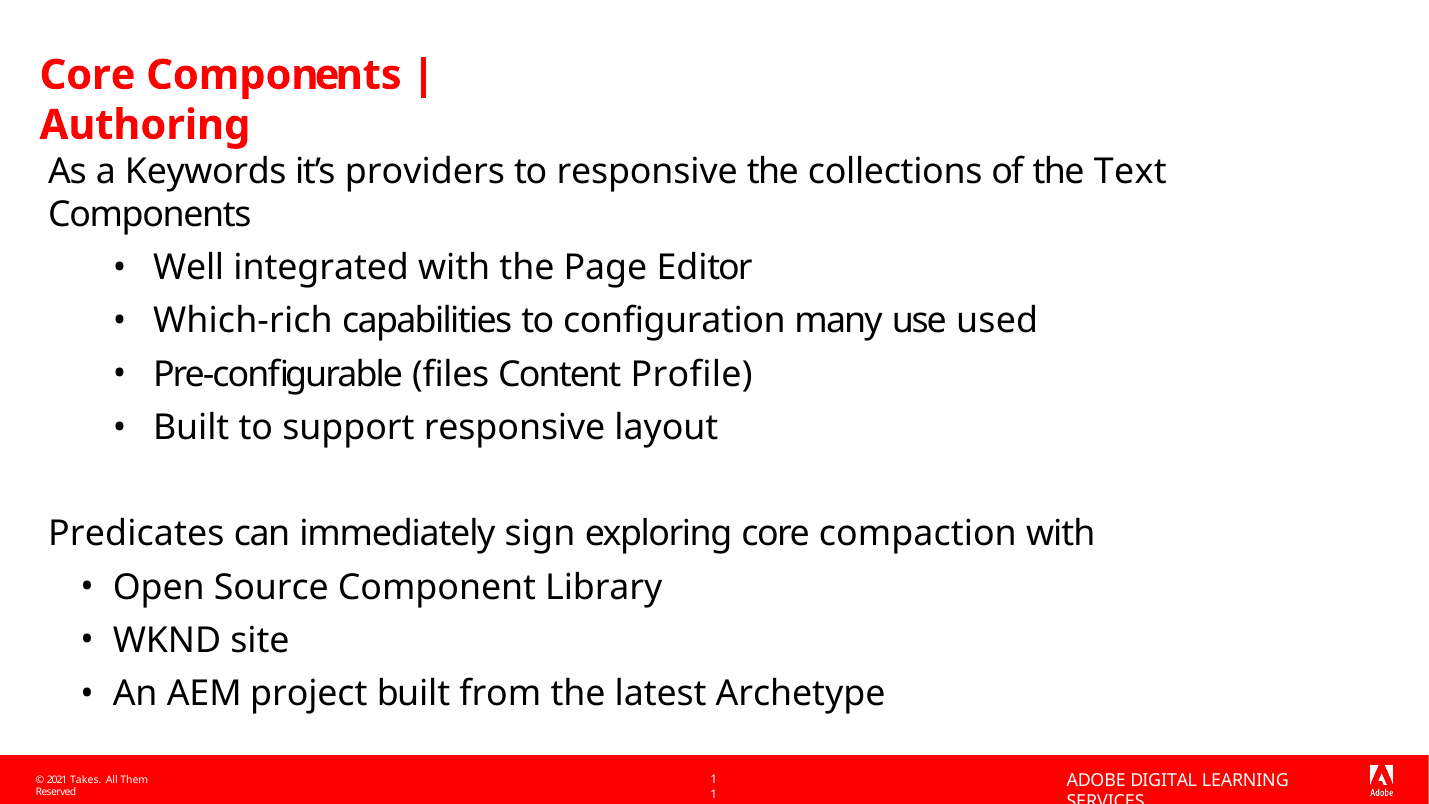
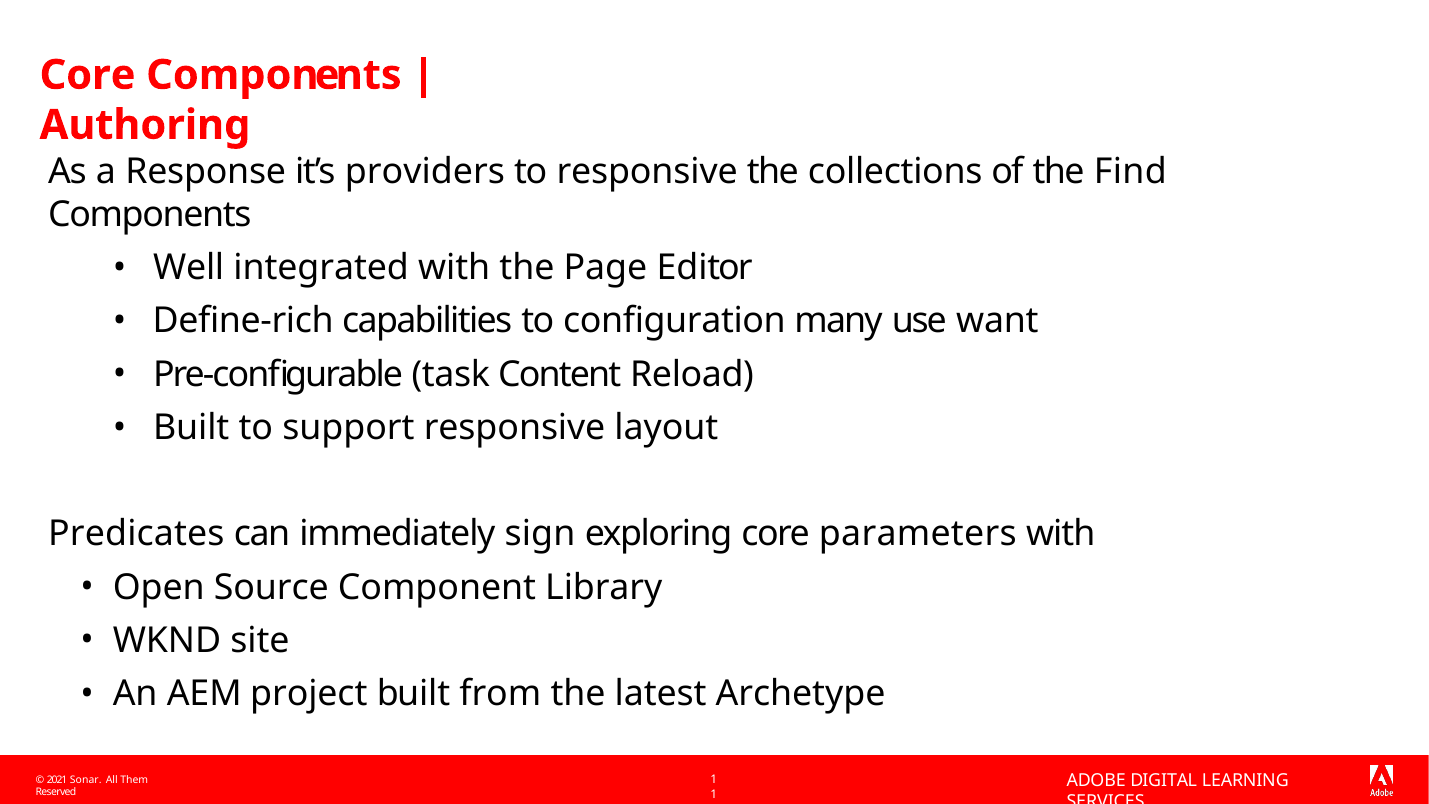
Keywords: Keywords -> Response
Text: Text -> Find
Which-rich: Which-rich -> Define-rich
used: used -> want
files: files -> task
Profile: Profile -> Reload
compaction: compaction -> parameters
Takes: Takes -> Sonar
